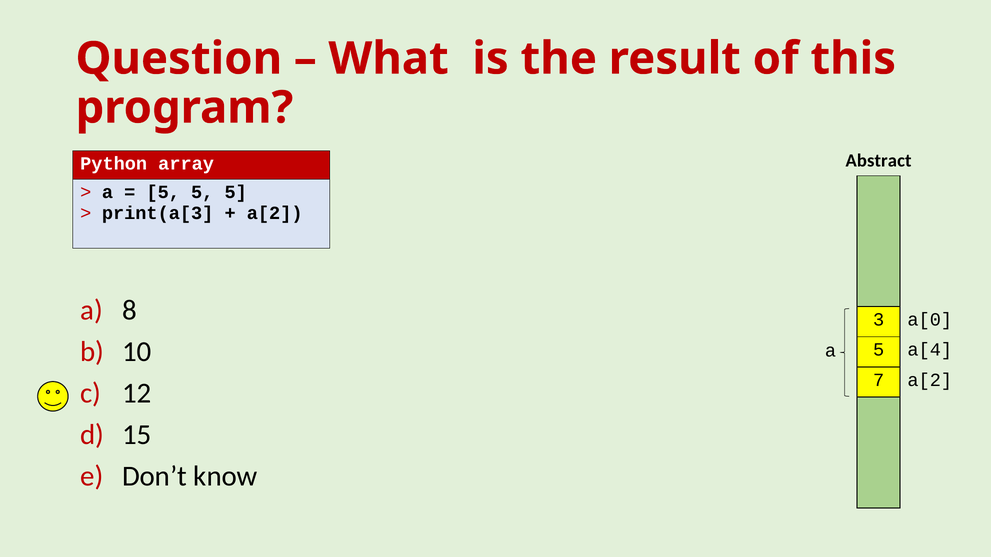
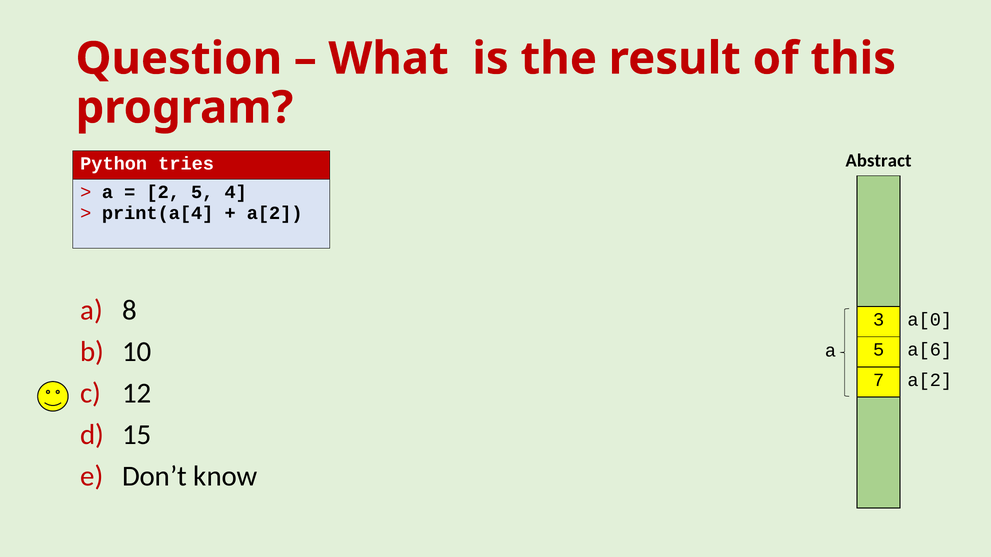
array: array -> tries
5 at (163, 192): 5 -> 2
5 at (236, 192): 5 -> 4
print(a[3: print(a[3 -> print(a[4
a[4: a[4 -> a[6
